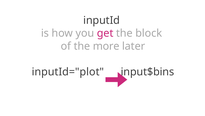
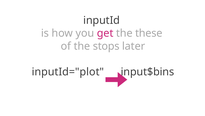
block: block -> these
more: more -> stops
